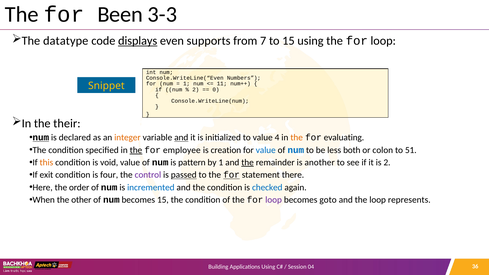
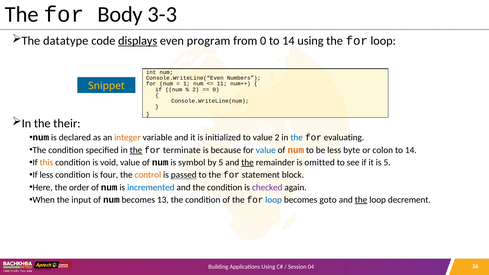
Been: Been -> Body
supports: supports -> program
from 7: 7 -> 0
15 at (288, 41): 15 -> 14
num at (41, 138) underline: present -> none
and at (181, 138) underline: present -> none
value 4: 4 -> 2
the at (297, 138) colour: orange -> blue
employee: employee -> terminate
creation: creation -> because
num at (296, 150) colour: blue -> orange
both: both -> byte
51 at (411, 150): 51 -> 14
pattern: pattern -> symbol
by 1: 1 -> 5
another: another -> omitted
is 2: 2 -> 5
If exit: exit -> less
control colour: purple -> orange
for at (232, 175) underline: present -> none
there: there -> block
checked colour: blue -> purple
other: other -> input
becomes 15: 15 -> 13
loop at (274, 200) colour: purple -> blue
the at (361, 200) underline: none -> present
represents: represents -> decrement
